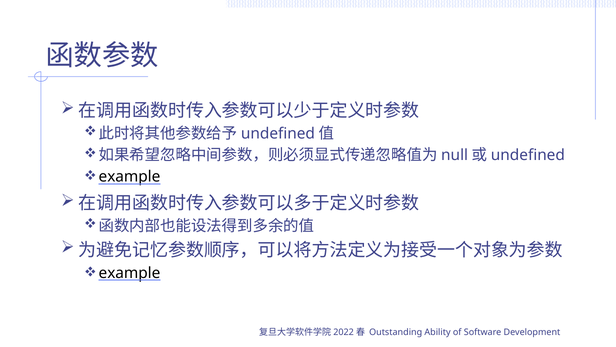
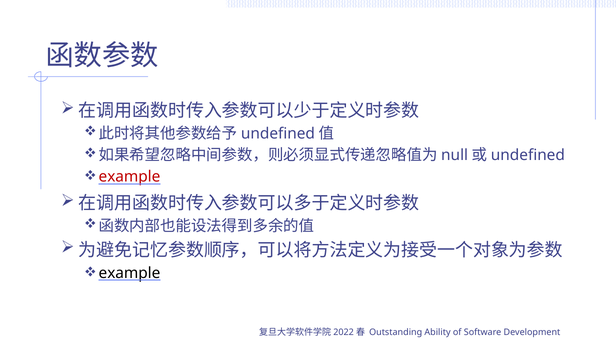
example at (129, 177) colour: black -> red
